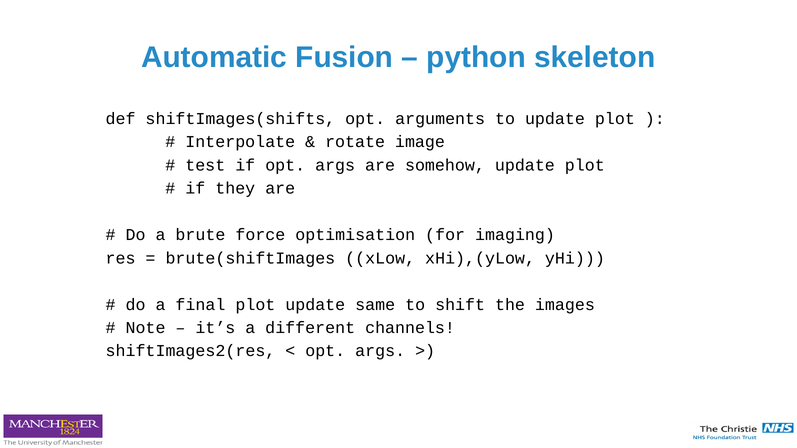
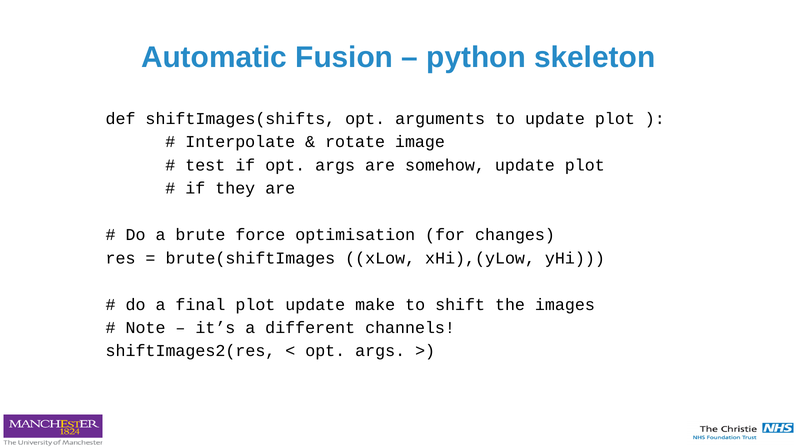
imaging: imaging -> changes
same: same -> make
